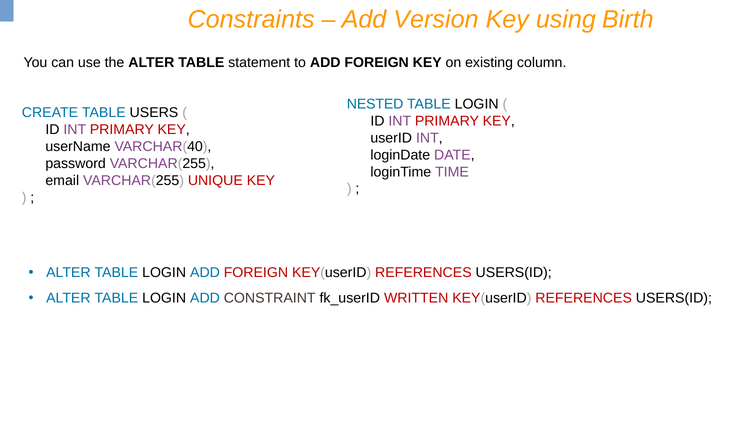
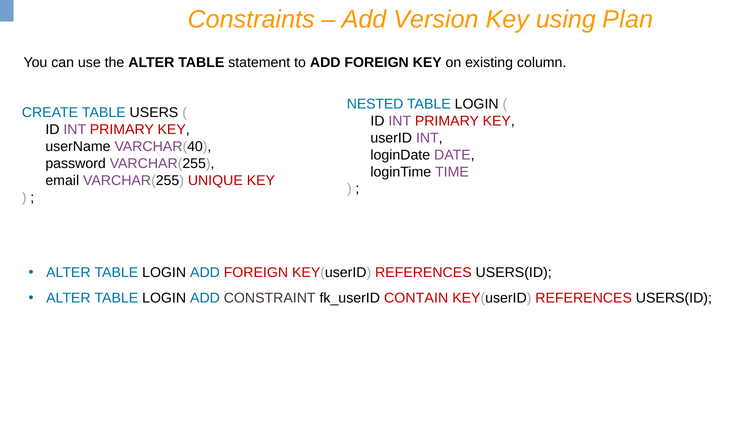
Birth: Birth -> Plan
WRITTEN: WRITTEN -> CONTAIN
